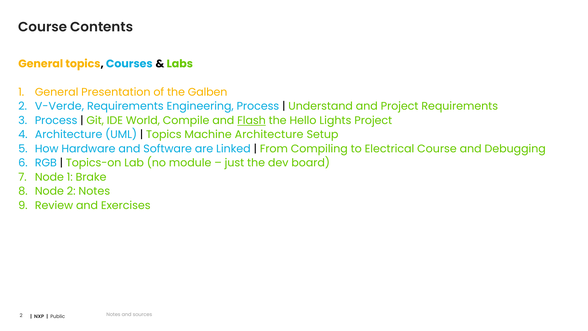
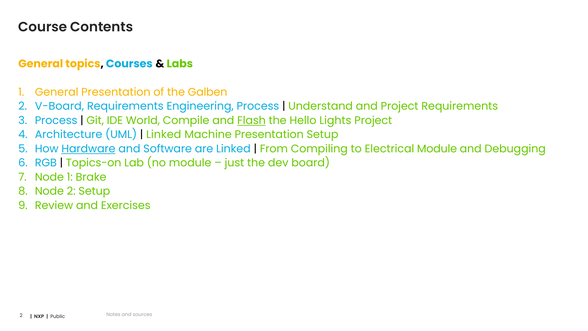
V-Verde: V-Verde -> V-Board
Topics at (164, 135): Topics -> Linked
Machine Architecture: Architecture -> Presentation
Hardware underline: none -> present
Electrical Course: Course -> Module
Node 2 Notes: Notes -> Setup
